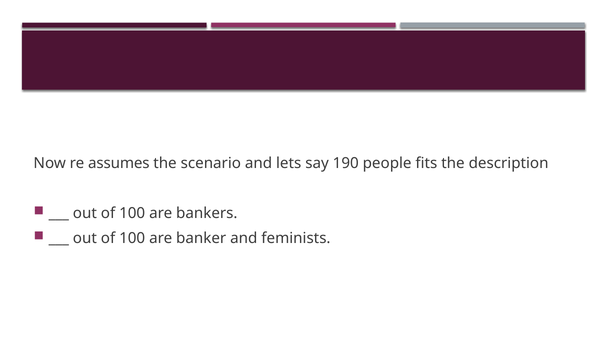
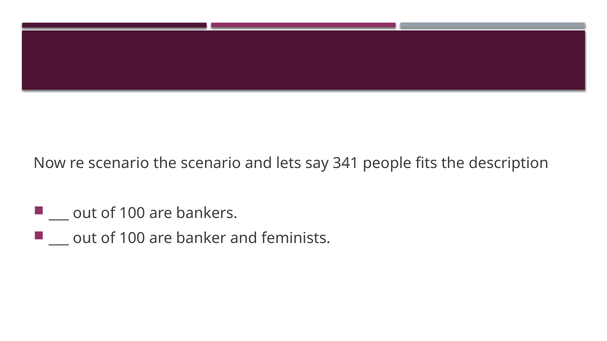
re assumes: assumes -> scenario
190: 190 -> 341
